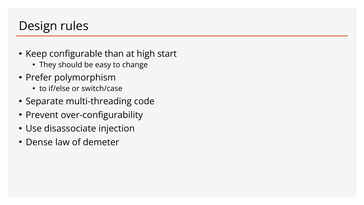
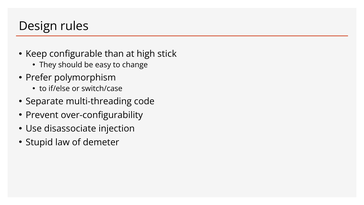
start: start -> stick
Dense: Dense -> Stupid
